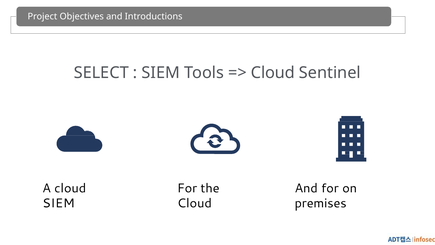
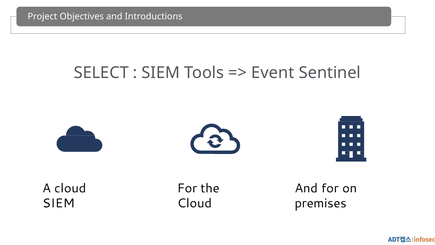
Cloud at (273, 73): Cloud -> Event
